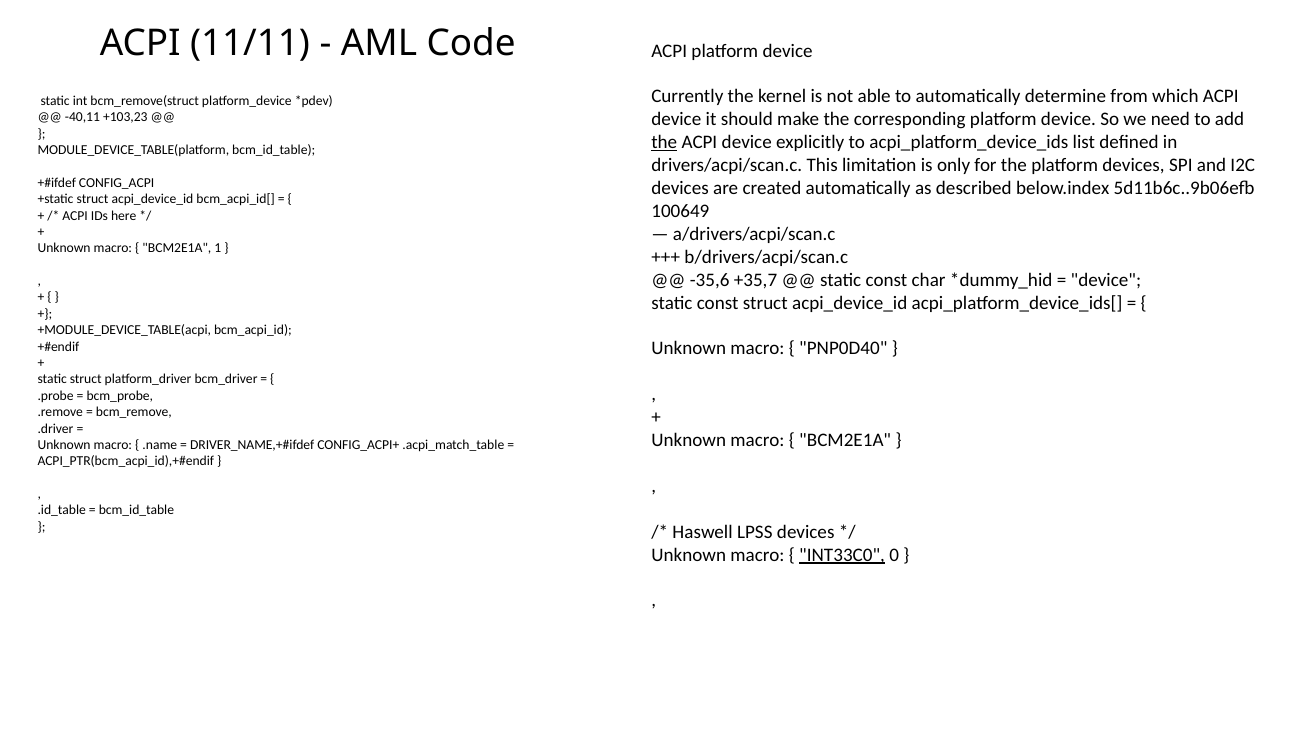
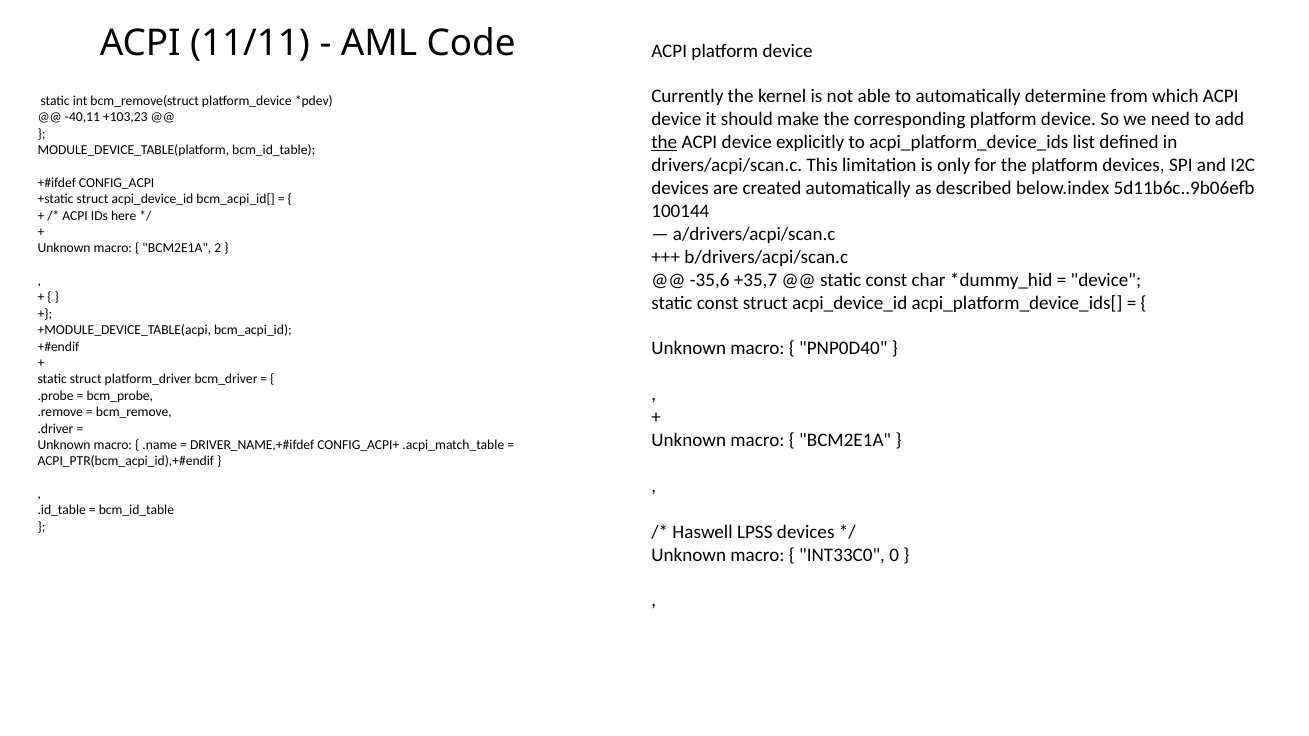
100649: 100649 -> 100144
1: 1 -> 2
INT33C0 underline: present -> none
